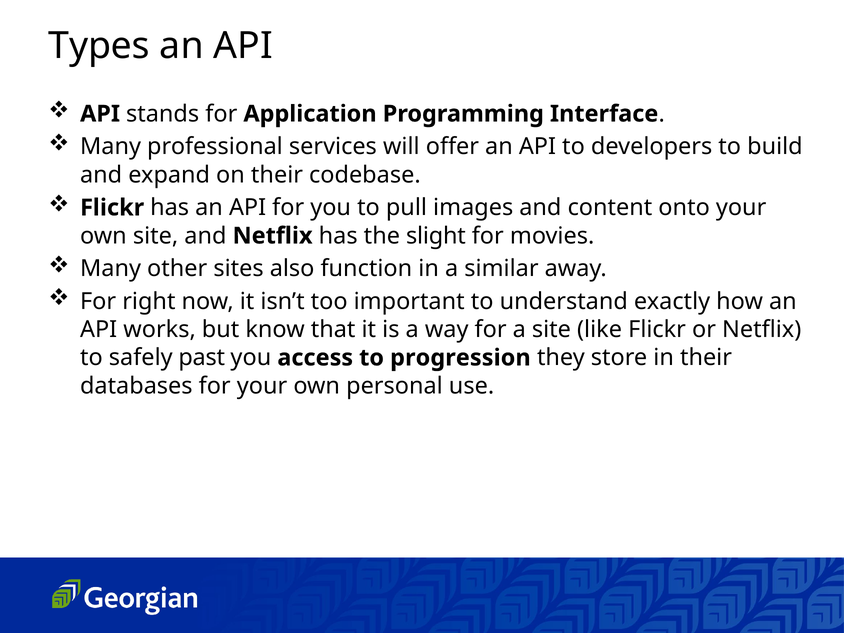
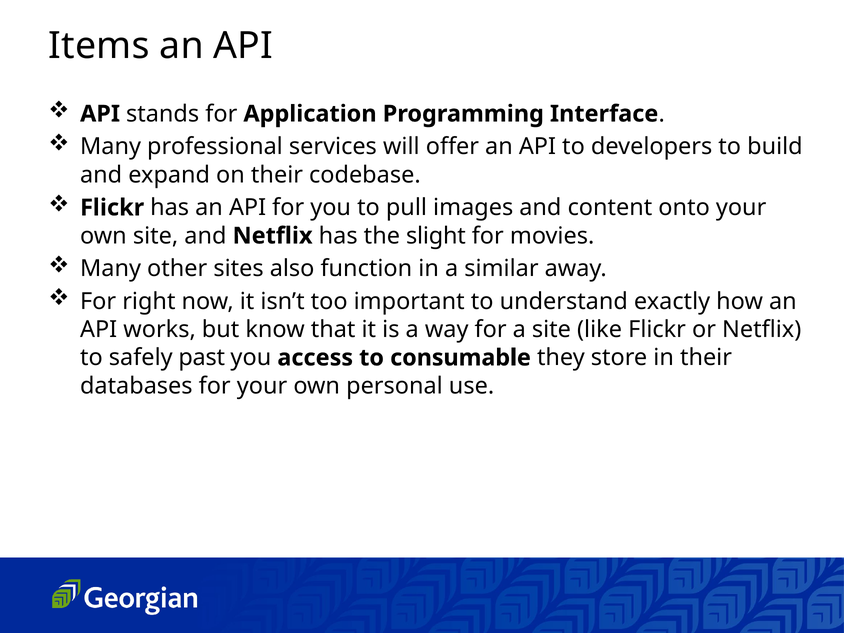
Types: Types -> Items
progression: progression -> consumable
